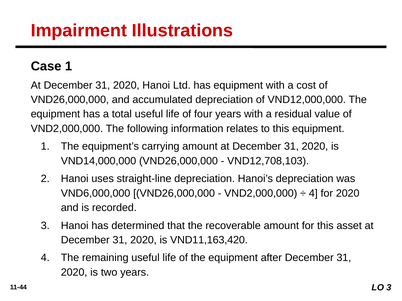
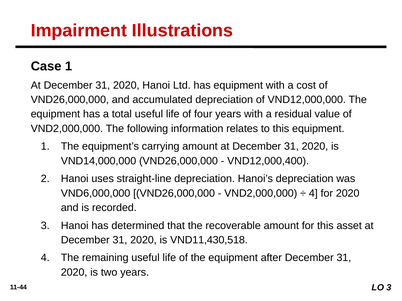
VND12,708,103: VND12,708,103 -> VND12,000,400
VND11,163,420: VND11,163,420 -> VND11,430,518
